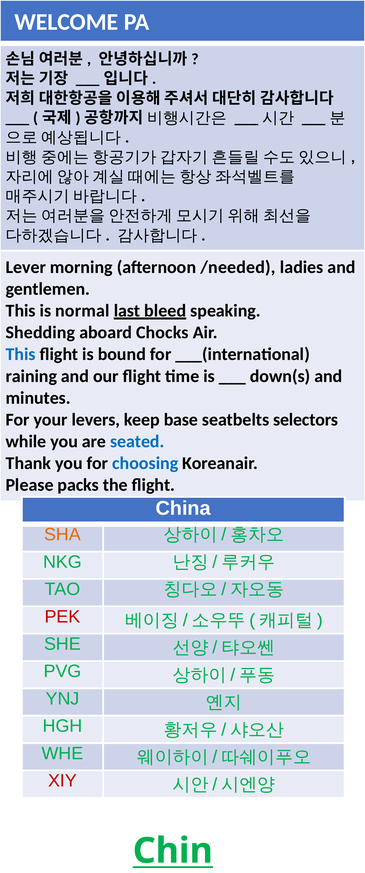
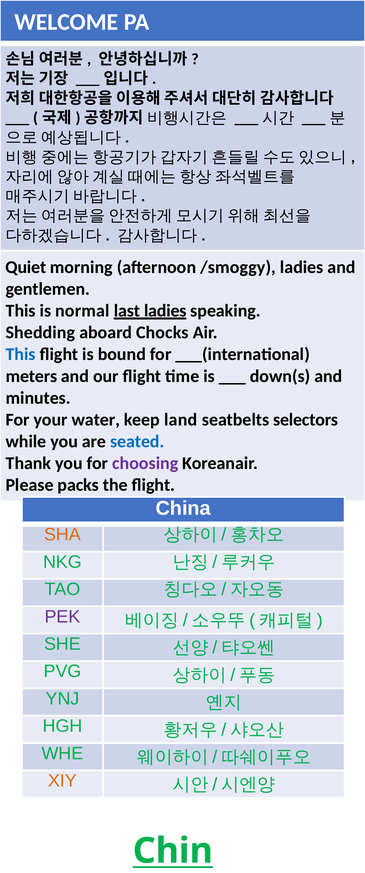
Lever: Lever -> Quiet
/needed: /needed -> /smoggy
last bleed: bleed -> ladies
raining: raining -> meters
levers: levers -> water
base: base -> land
choosing colour: blue -> purple
PEK colour: red -> purple
XIY colour: red -> orange
